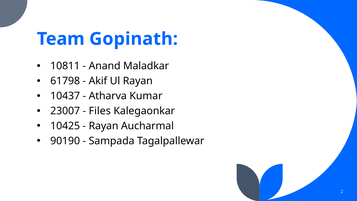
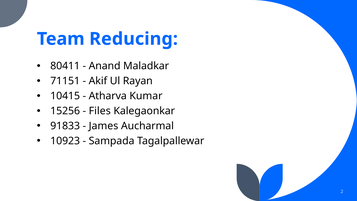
Gopinath: Gopinath -> Reducing
10811: 10811 -> 80411
61798: 61798 -> 71151
10437: 10437 -> 10415
23007: 23007 -> 15256
10425: 10425 -> 91833
Rayan at (104, 126): Rayan -> James
90190: 90190 -> 10923
